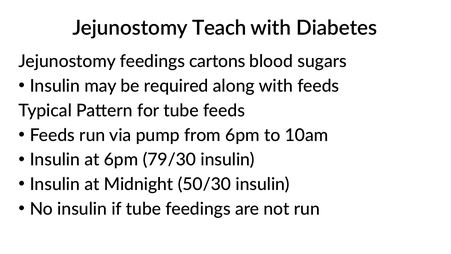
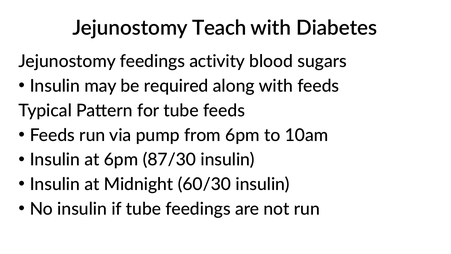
cartons: cartons -> activity
79/30: 79/30 -> 87/30
50/30: 50/30 -> 60/30
